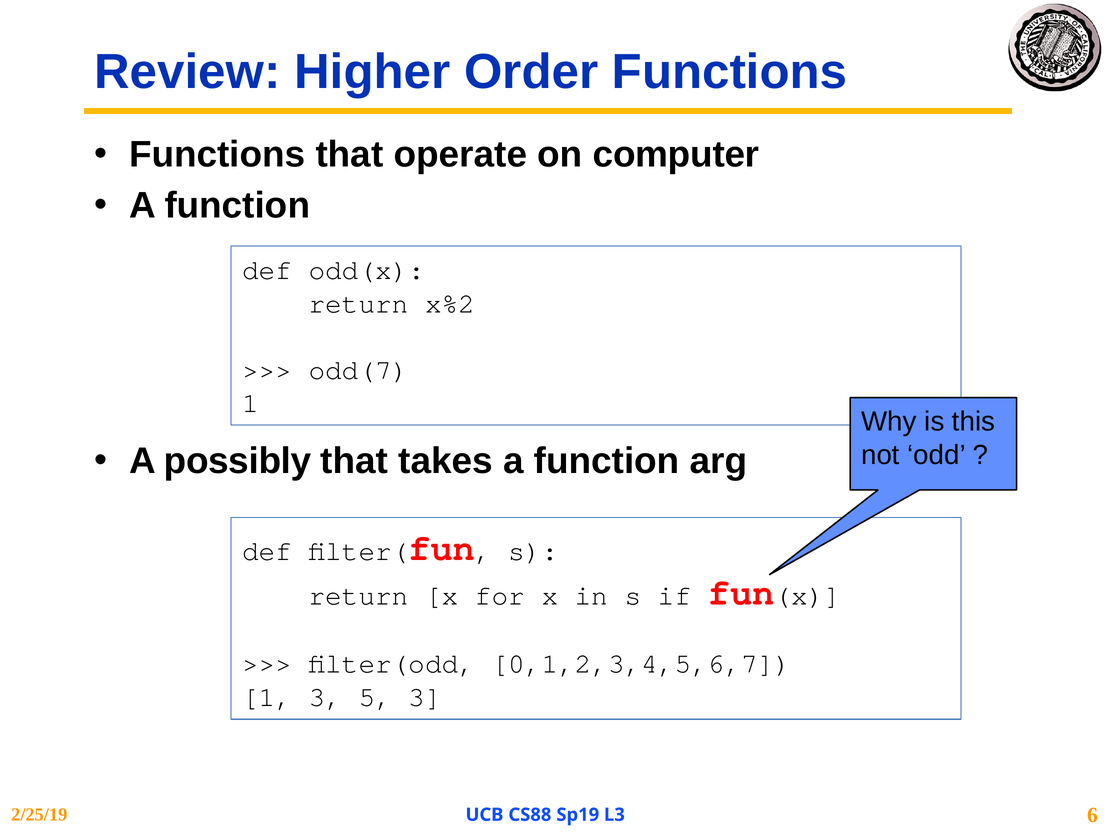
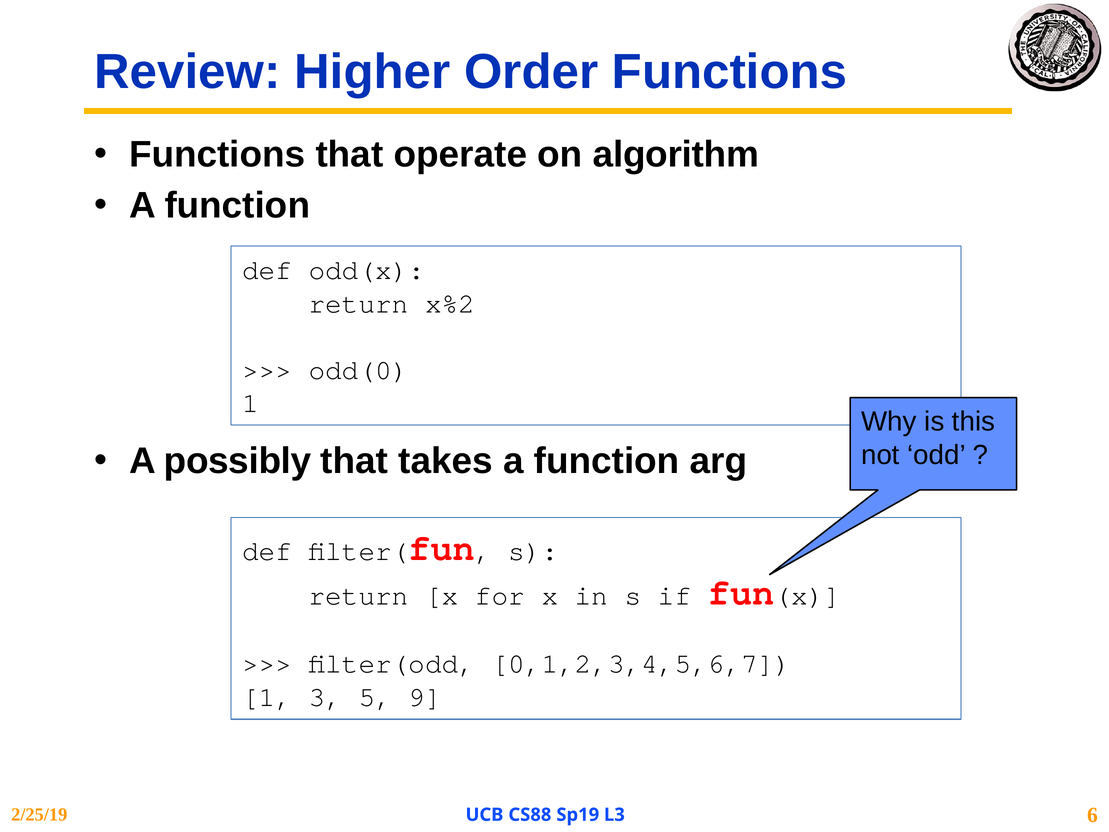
computer: computer -> algorithm
odd(7: odd(7 -> odd(0
5 3: 3 -> 9
